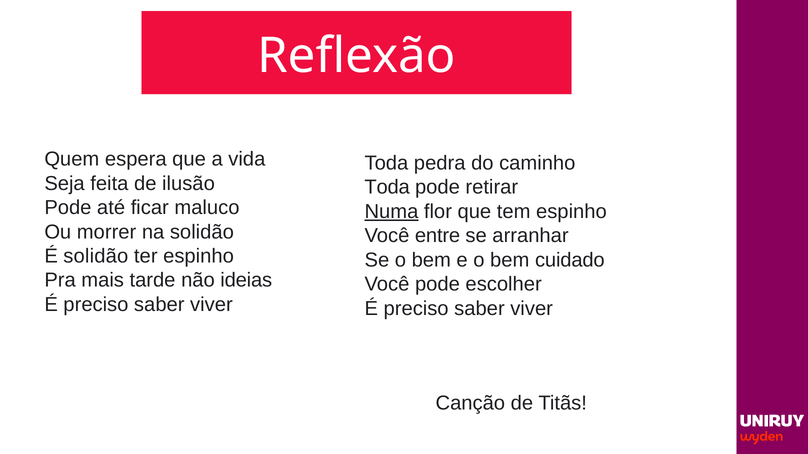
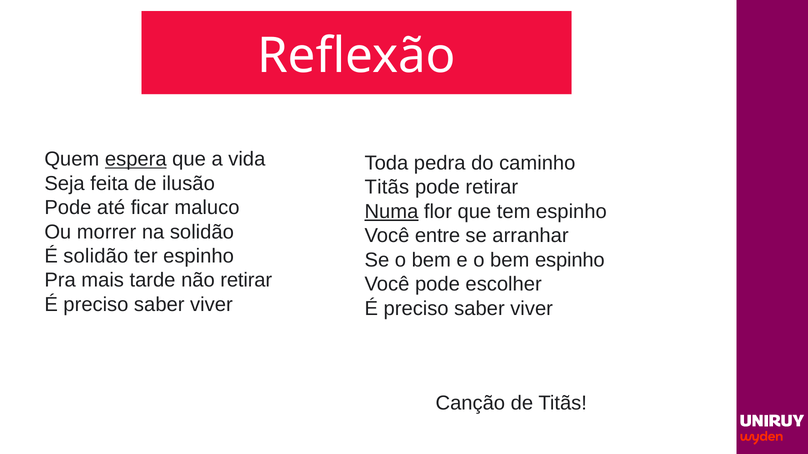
espera underline: none -> present
Toda at (387, 188): Toda -> Titãs
bem cuidado: cuidado -> espinho
não ideias: ideias -> retirar
